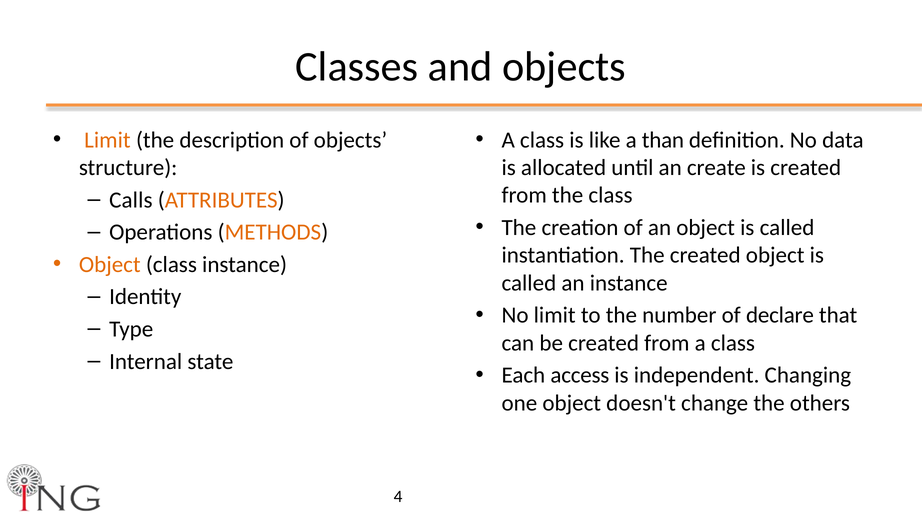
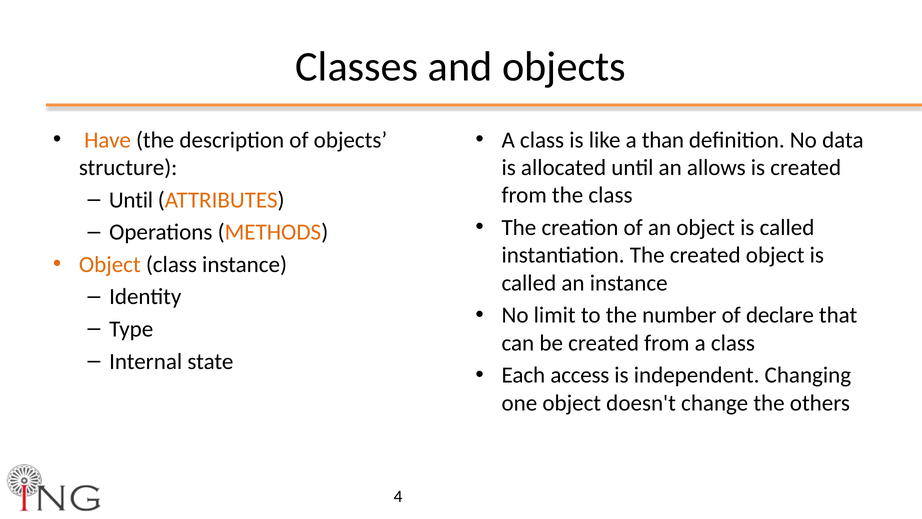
Limit at (107, 140): Limit -> Have
create: create -> allows
Calls at (131, 200): Calls -> Until
